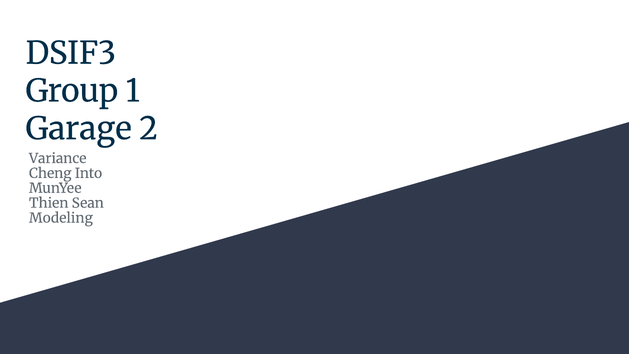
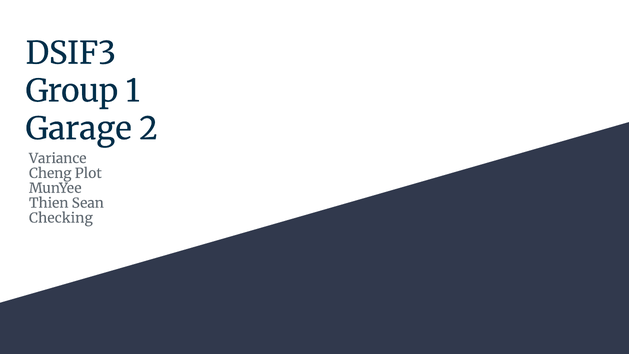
Into: Into -> Plot
Modeling: Modeling -> Checking
